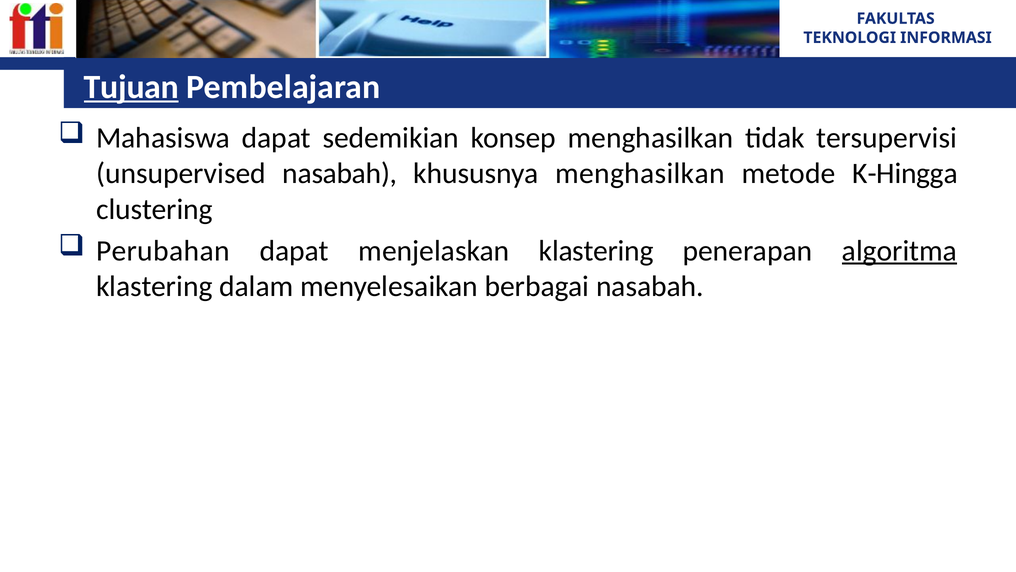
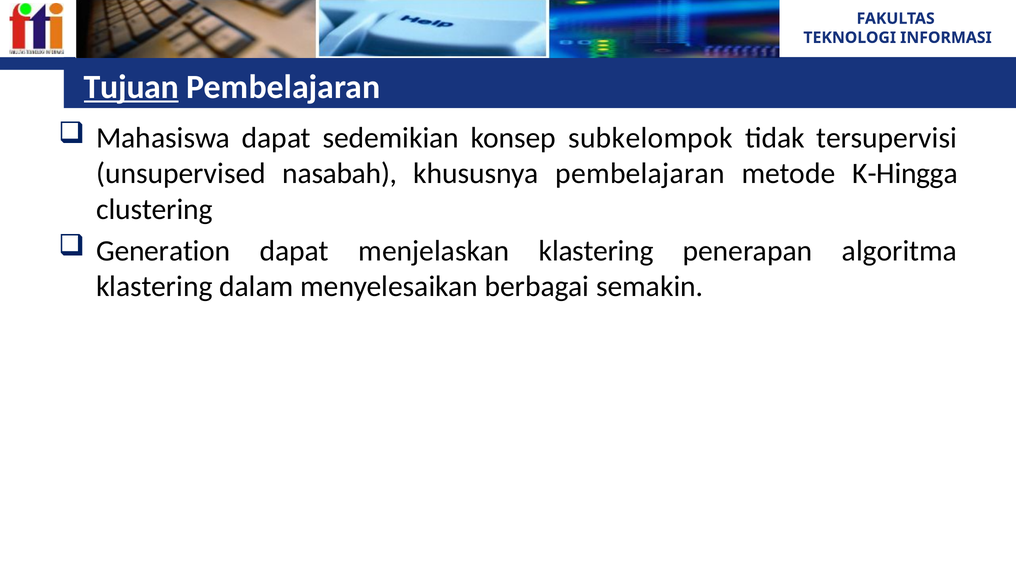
konsep menghasilkan: menghasilkan -> subkelompok
khususnya menghasilkan: menghasilkan -> pembelajaran
Perubahan: Perubahan -> Generation
algoritma underline: present -> none
berbagai nasabah: nasabah -> semakin
